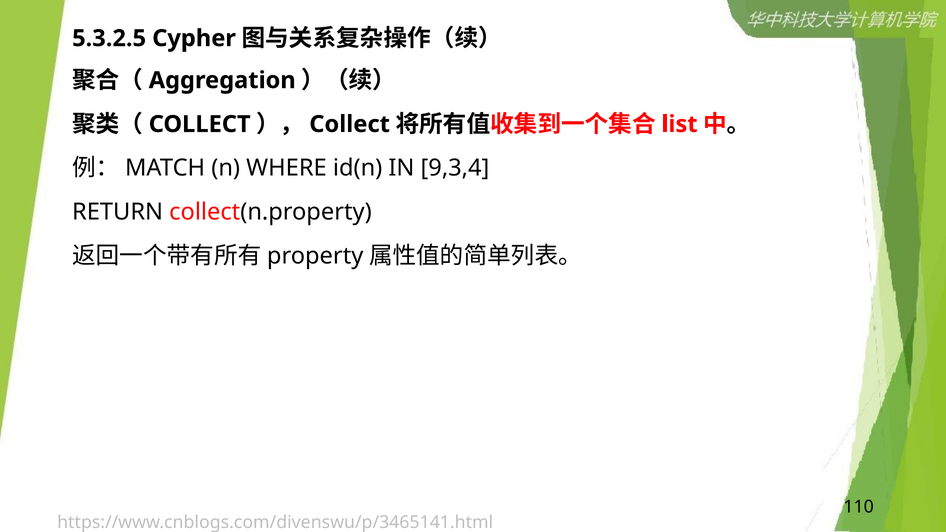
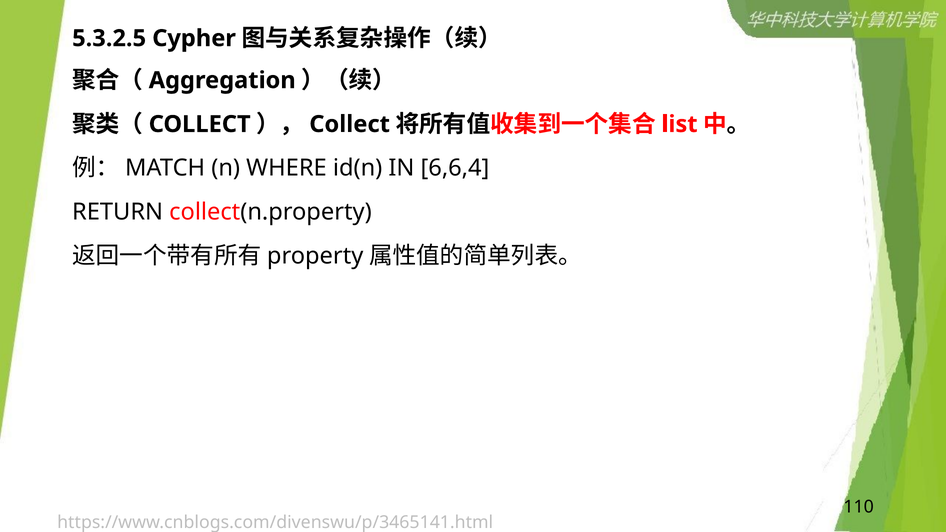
9,3,4: 9,3,4 -> 6,6,4
